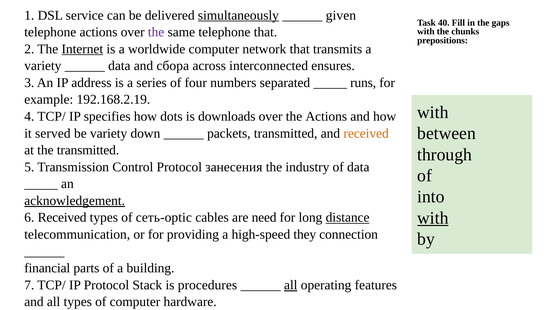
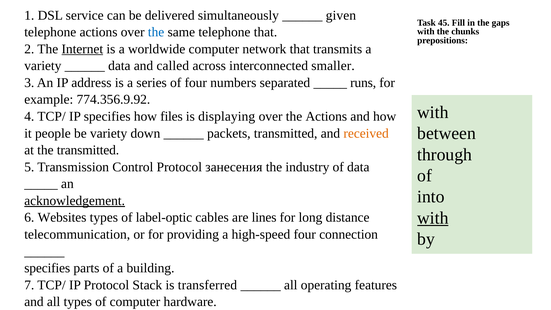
simultaneously underline: present -> none
40: 40 -> 45
the at (156, 32) colour: purple -> blue
сбора: сбора -> called
ensures: ensures -> smaller
192.168.2.19: 192.168.2.19 -> 774.356.9.92
dots: dots -> files
downloads: downloads -> displaying
served: served -> people
6 Received: Received -> Websites
сеть-optic: сеть-optic -> label-optic
need: need -> lines
distance underline: present -> none
high-speed they: they -> four
financial at (47, 268): financial -> specifies
procedures: procedures -> transferred
all at (291, 285) underline: present -> none
